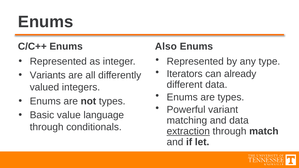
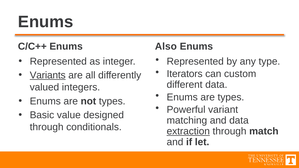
already: already -> custom
Variants underline: none -> present
language: language -> designed
